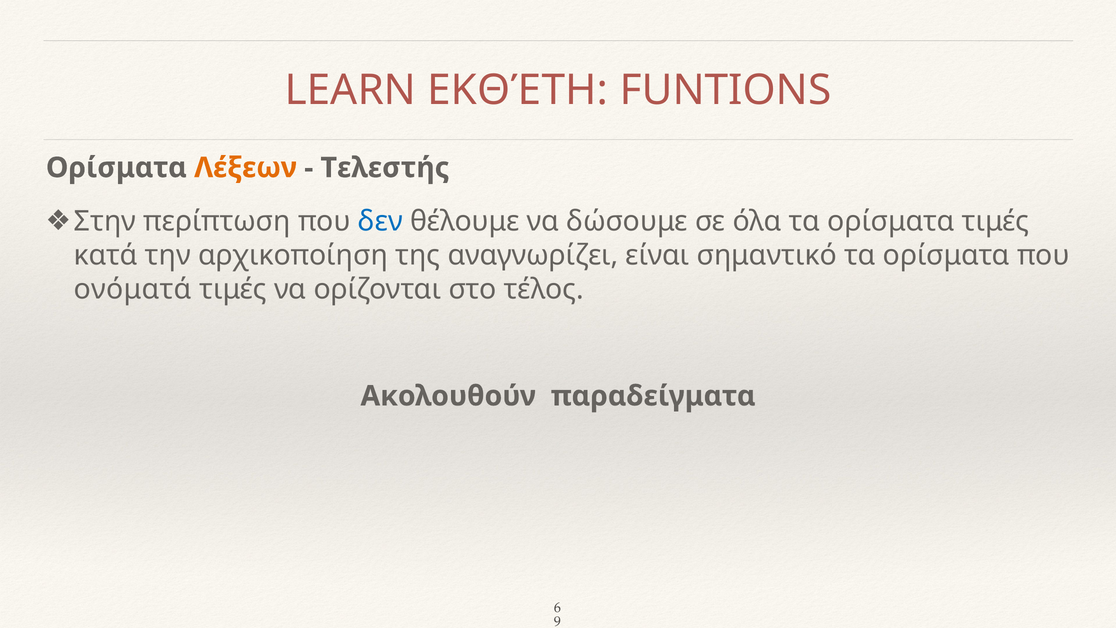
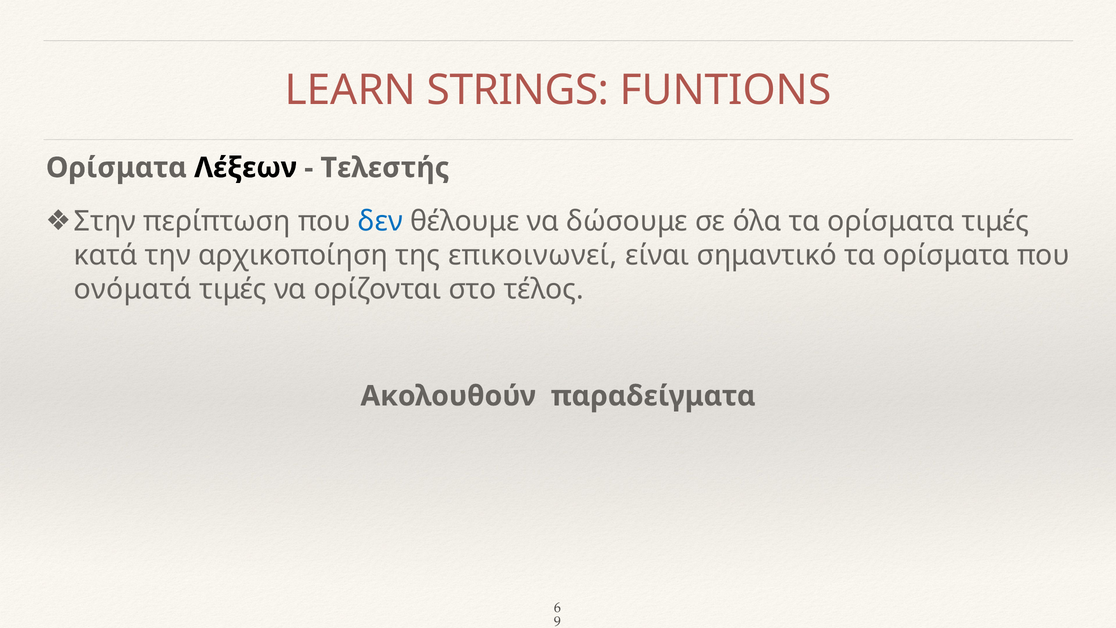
ΕΚΘΈΤΗ: ΕΚΘΈΤΗ -> STRINGS
Λέξεων colour: orange -> black
αναγνωρίζει: αναγνωρίζει -> επικοινωνεί
